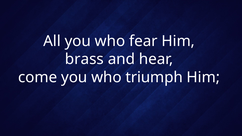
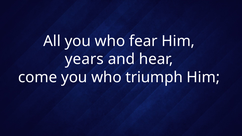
brass: brass -> years
